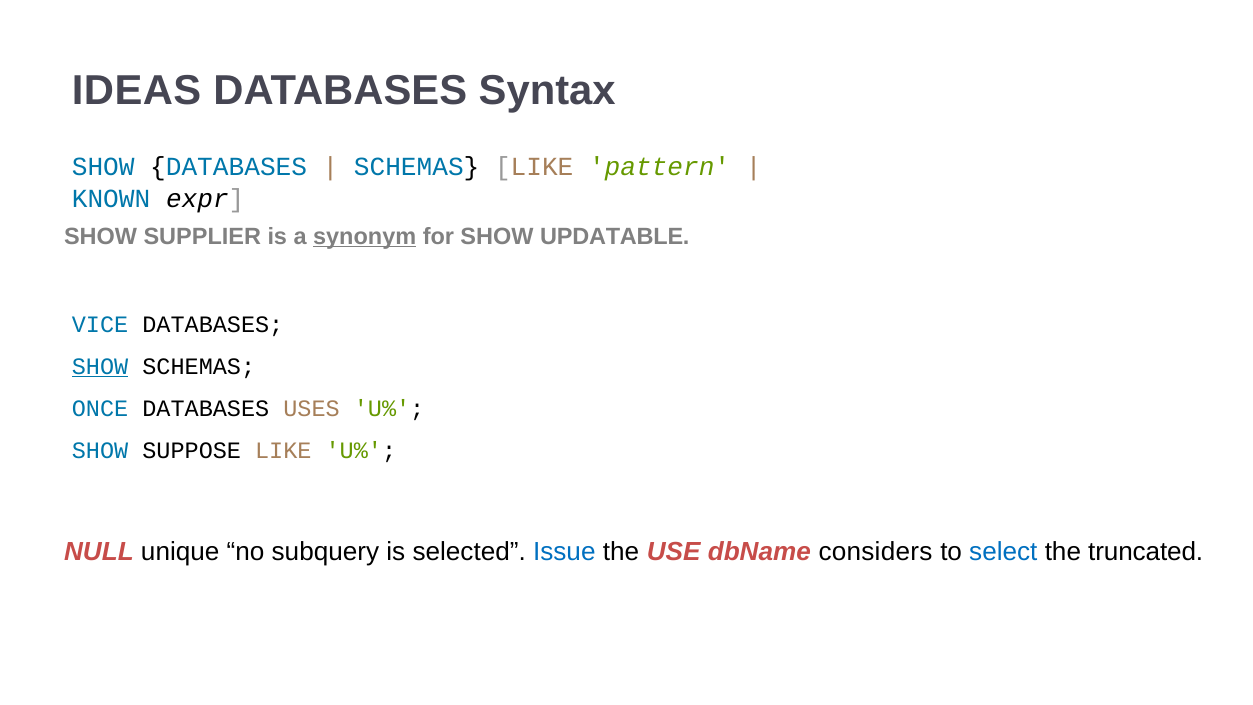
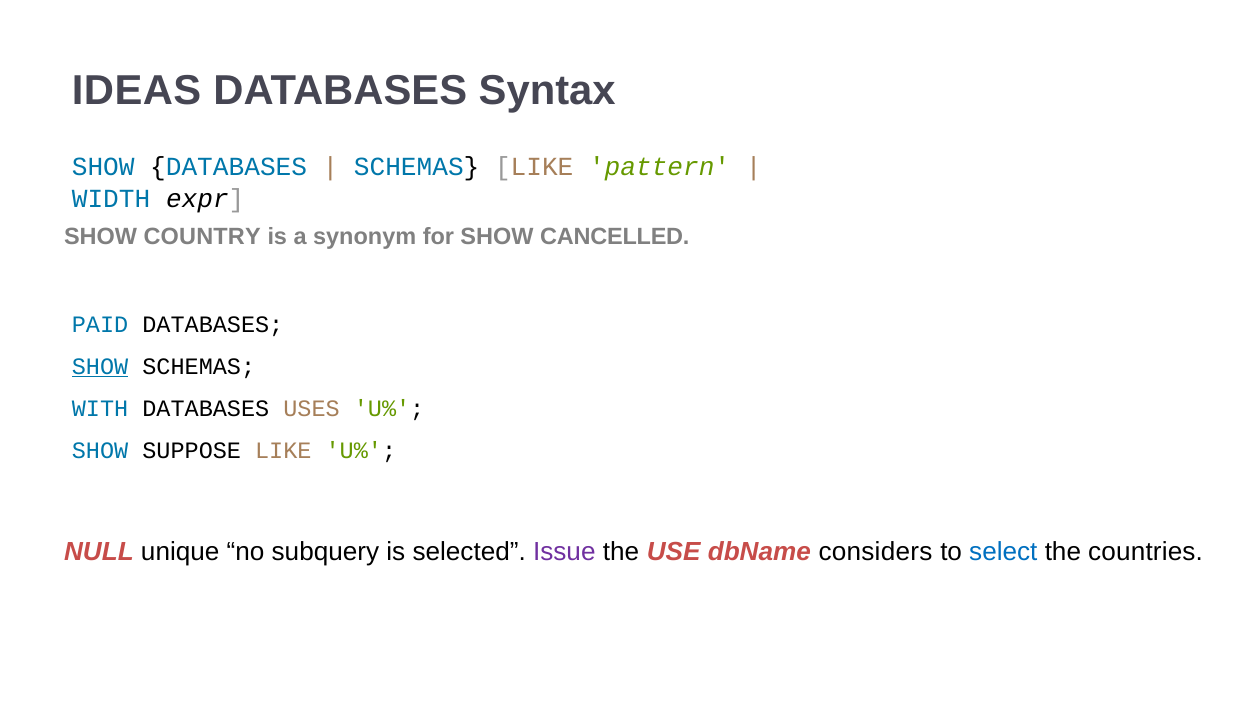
KNOWN: KNOWN -> WIDTH
SUPPLIER: SUPPLIER -> COUNTRY
synonym underline: present -> none
UPDATABLE: UPDATABLE -> CANCELLED
VICE: VICE -> PAID
ONCE: ONCE -> WITH
Issue colour: blue -> purple
truncated: truncated -> countries
